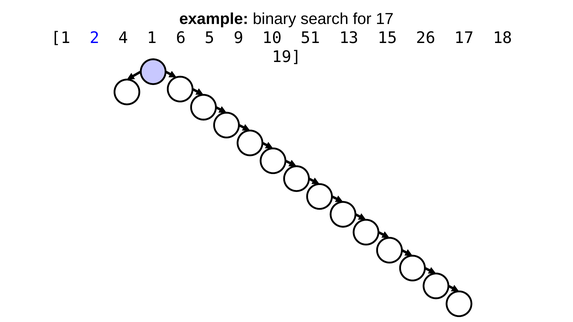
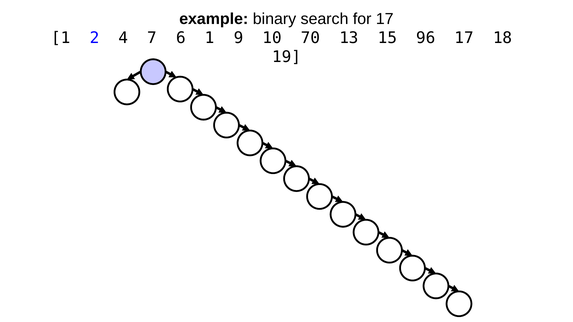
2 4 1: 1 -> 7
6 5: 5 -> 1
10 51: 51 -> 70
26: 26 -> 96
